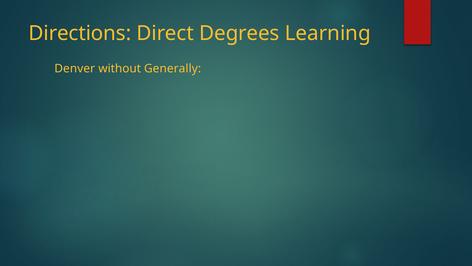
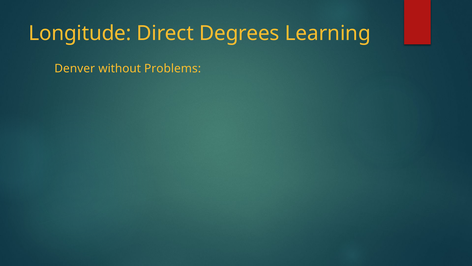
Directions: Directions -> Longitude
Generally: Generally -> Problems
